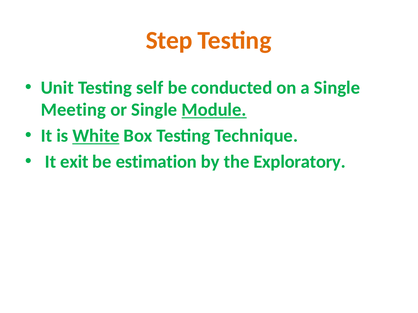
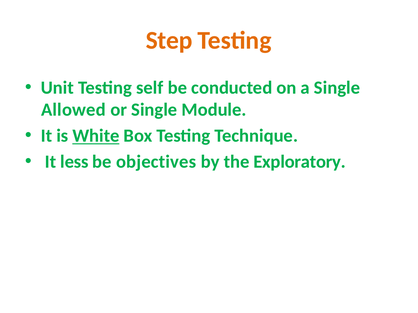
Meeting: Meeting -> Allowed
Module underline: present -> none
exit: exit -> less
estimation: estimation -> objectives
